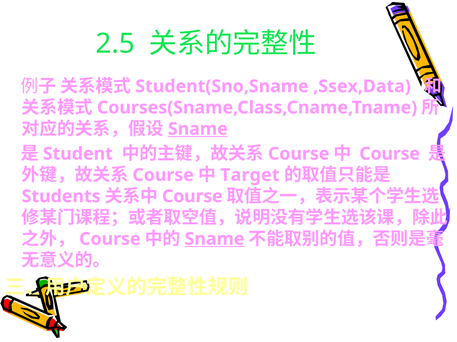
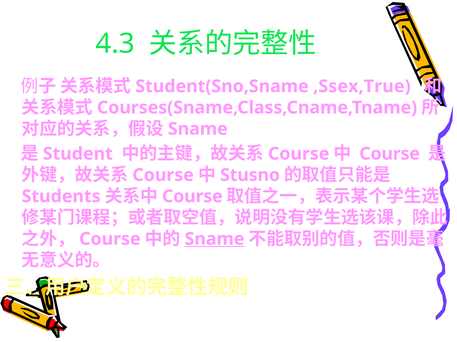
2.5: 2.5 -> 4.3
,Ssex,Data: ,Ssex,Data -> ,Ssex,True
Sname at (198, 129) underline: present -> none
Target: Target -> Stusno
